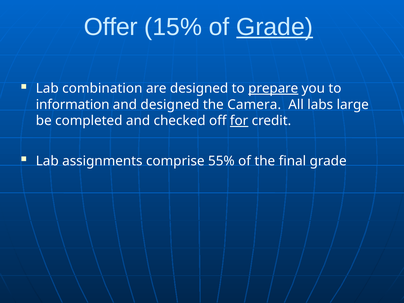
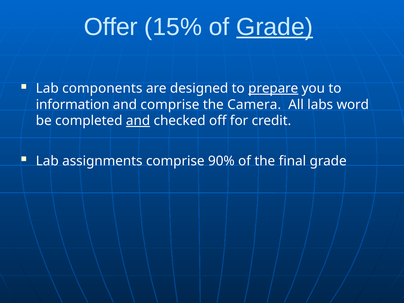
combination: combination -> components
and designed: designed -> comprise
large: large -> word
and at (138, 121) underline: none -> present
for underline: present -> none
55%: 55% -> 90%
